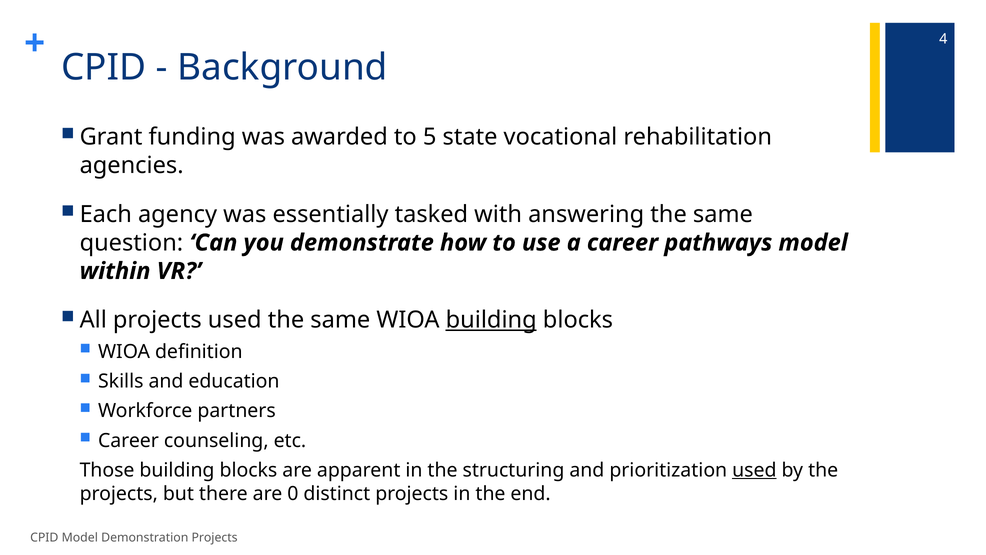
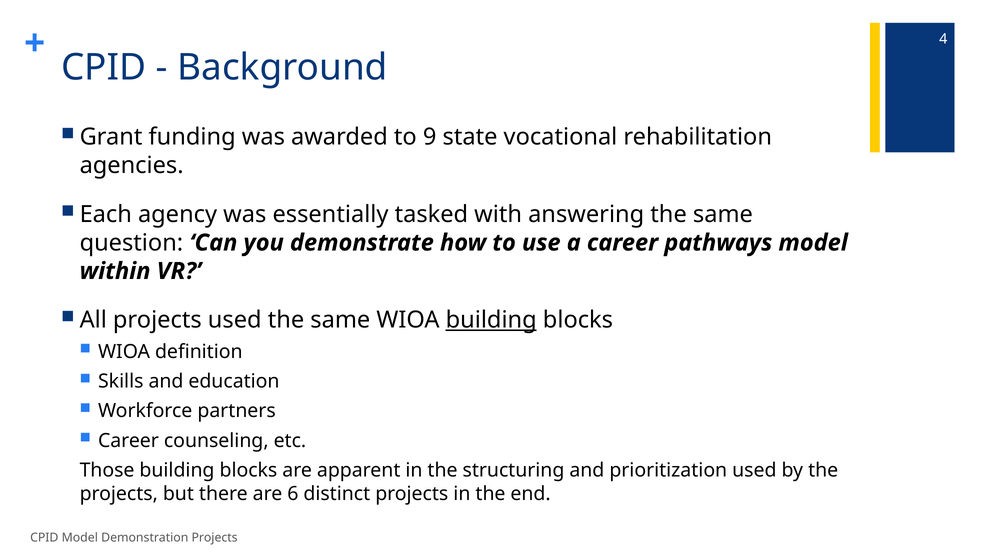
5: 5 -> 9
used at (754, 470) underline: present -> none
0: 0 -> 6
